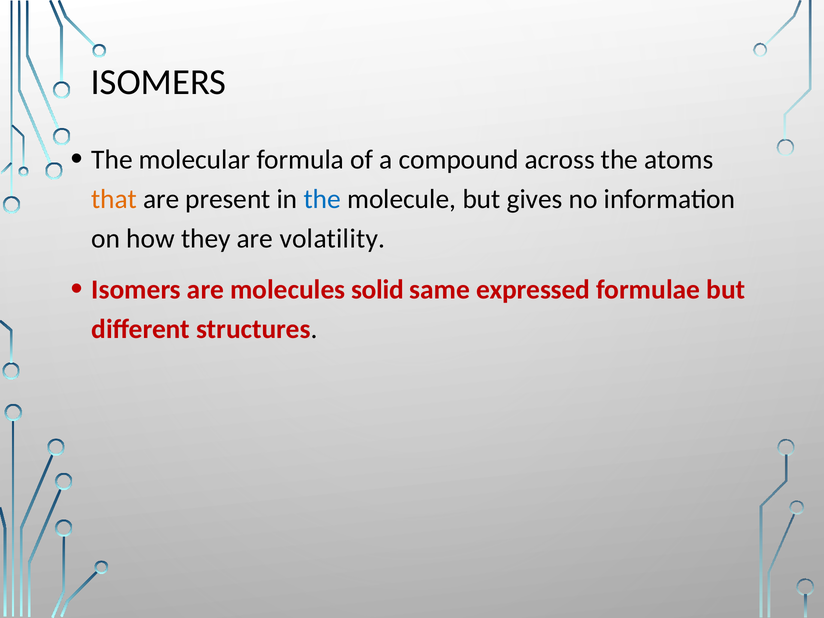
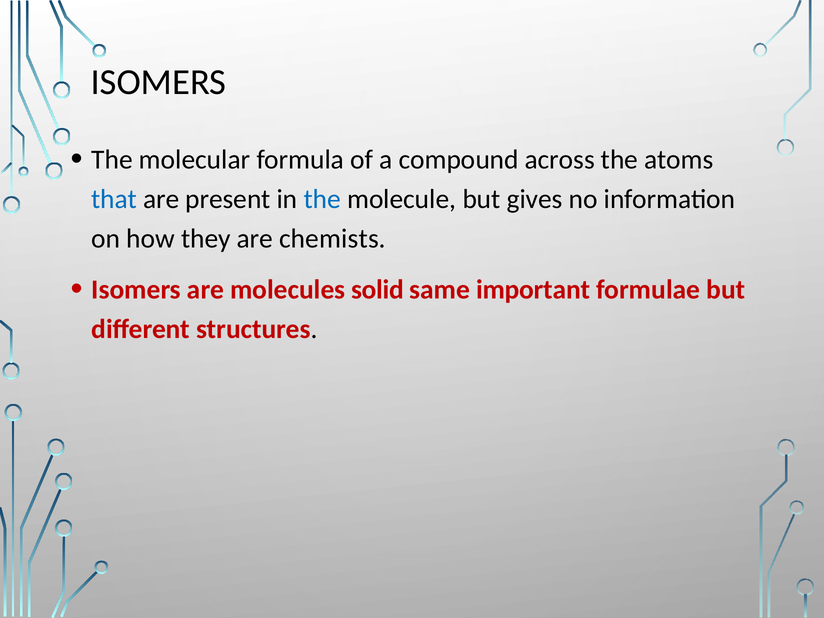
that colour: orange -> blue
volatility: volatility -> chemists
expressed: expressed -> important
